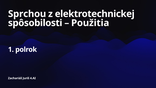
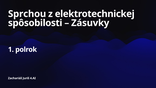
Použitia: Použitia -> Zásuvky
